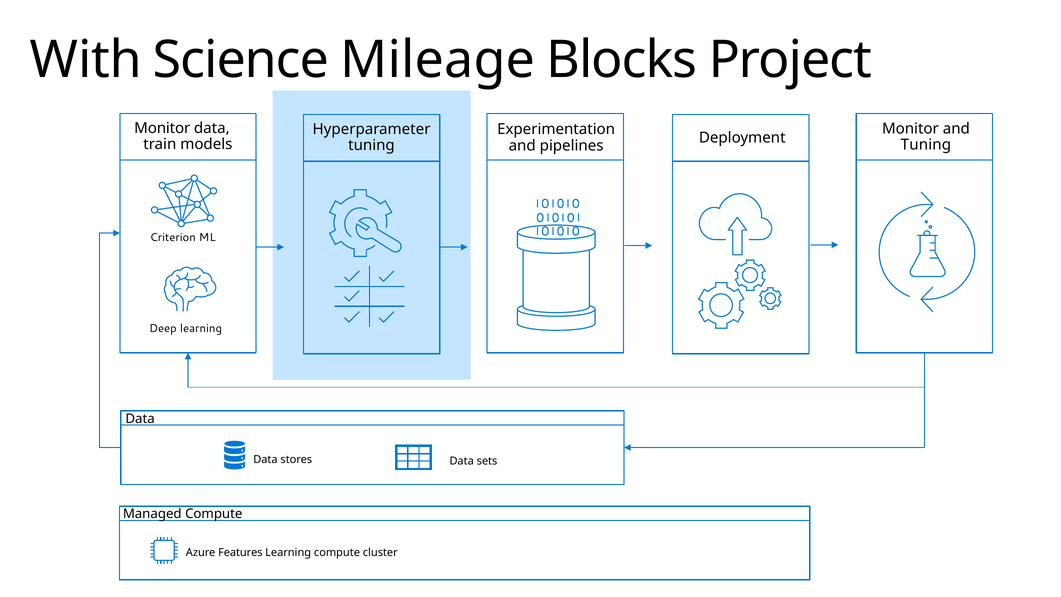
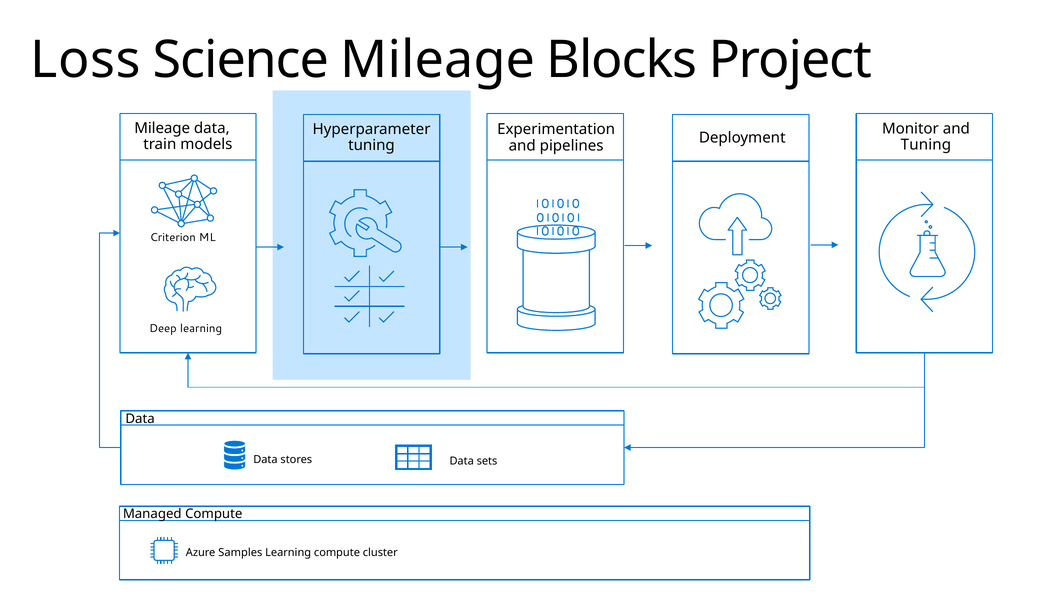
With: With -> Loss
Monitor at (162, 128): Monitor -> Mileage
Features: Features -> Samples
